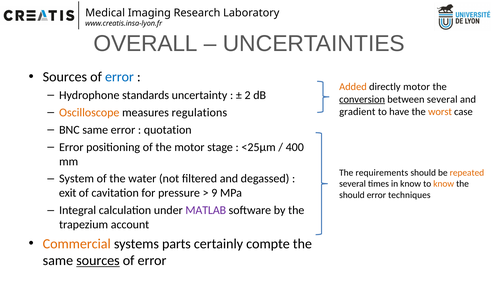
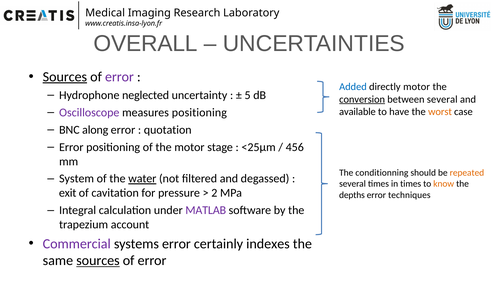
Sources at (65, 77) underline: none -> present
error at (119, 77) colour: blue -> purple
Added colour: orange -> blue
standards: standards -> neglected
2: 2 -> 5
Oscilloscope colour: orange -> purple
measures regulations: regulations -> positioning
gradient: gradient -> available
BNC same: same -> along
400: 400 -> 456
requirements: requirements -> conditionning
water underline: none -> present
in know: know -> times
9: 9 -> 2
should at (352, 195): should -> depths
Commercial colour: orange -> purple
systems parts: parts -> error
compte: compte -> indexes
